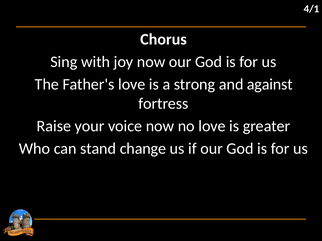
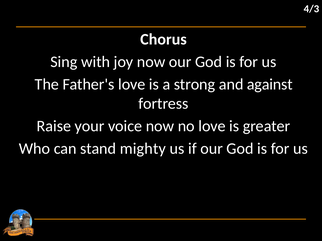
4/1: 4/1 -> 4/3
change: change -> mighty
